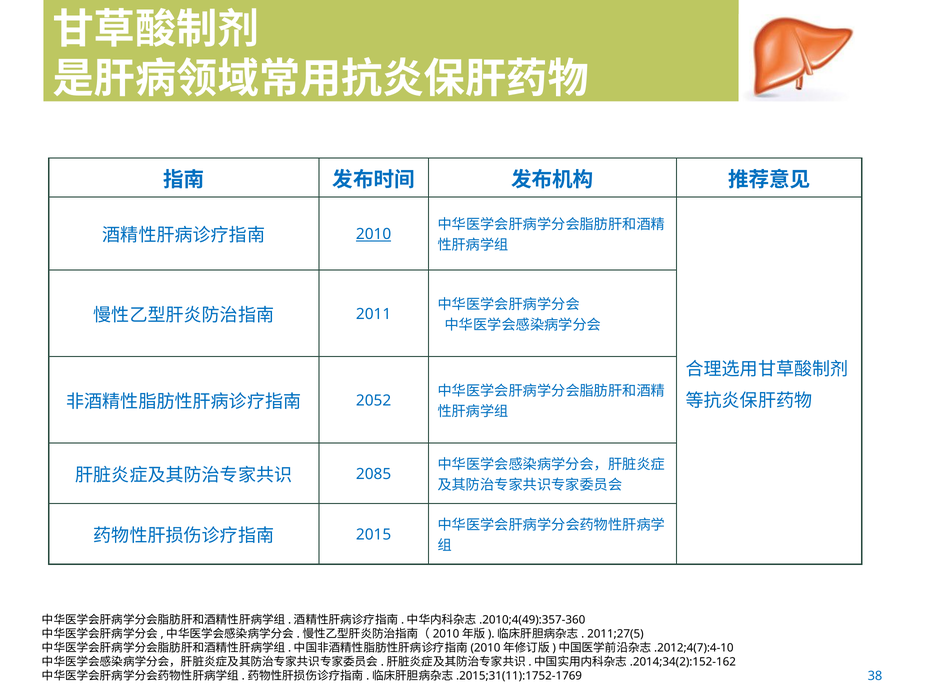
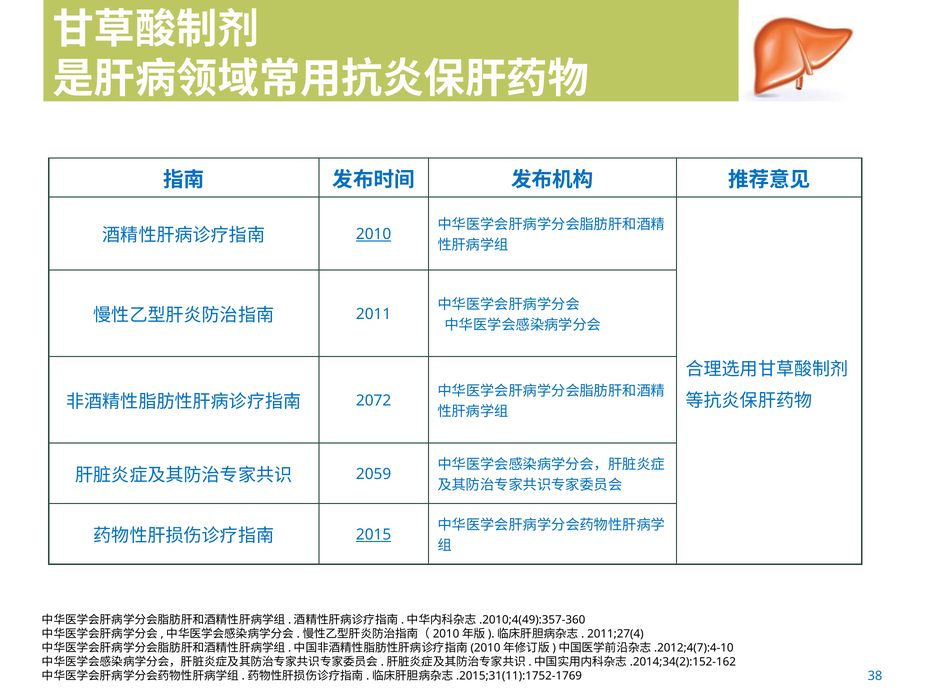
2052: 2052 -> 2072
2085: 2085 -> 2059
2015 underline: none -> present
2011;27(5: 2011;27(5 -> 2011;27(4
